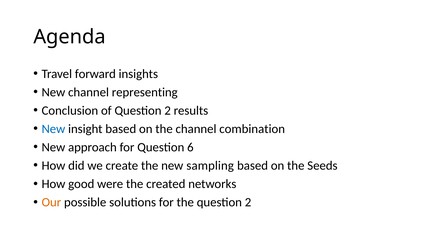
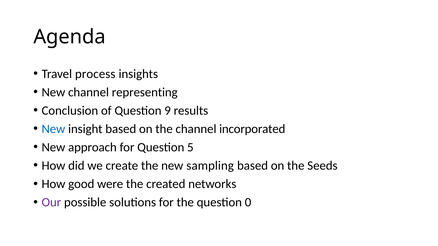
forward: forward -> process
of Question 2: 2 -> 9
combination: combination -> incorporated
6: 6 -> 5
Our colour: orange -> purple
the question 2: 2 -> 0
